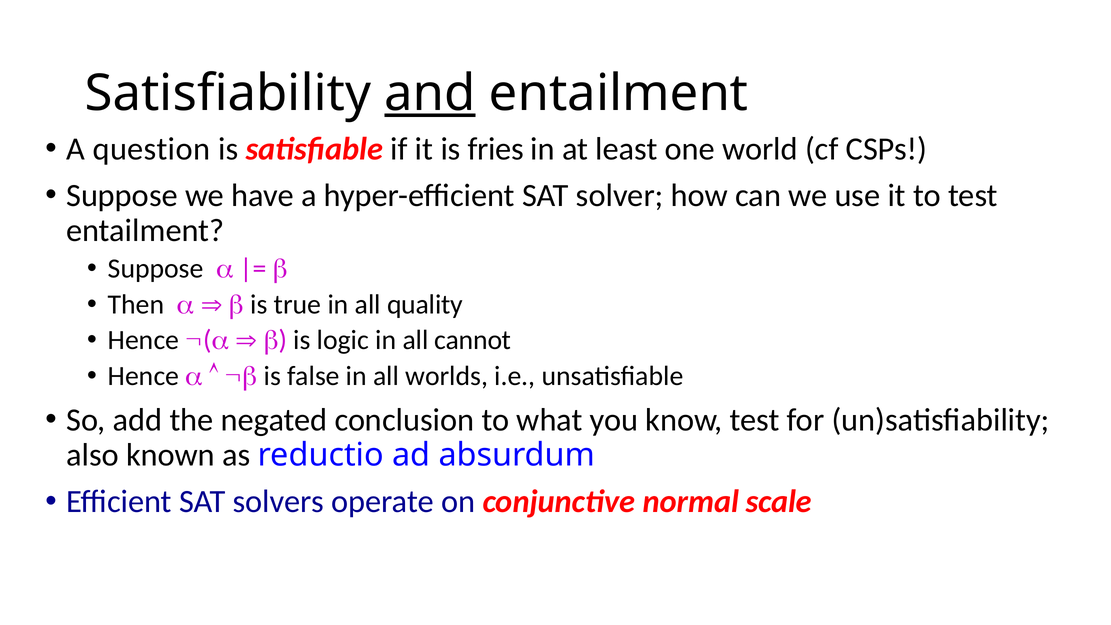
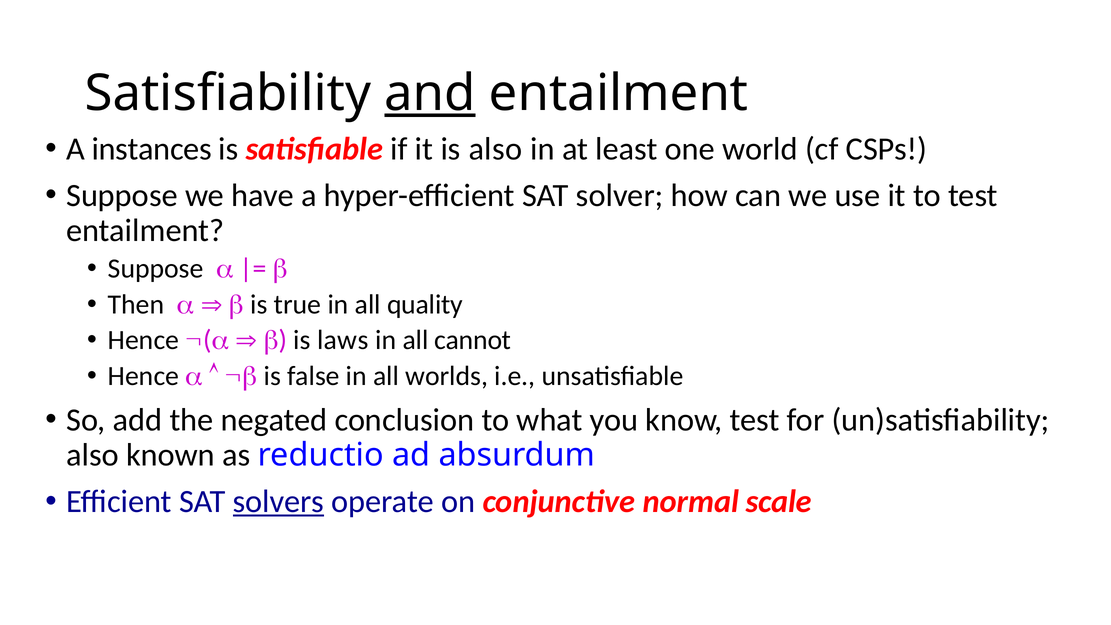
question: question -> instances
is fries: fries -> also
logic: logic -> laws
solvers underline: none -> present
